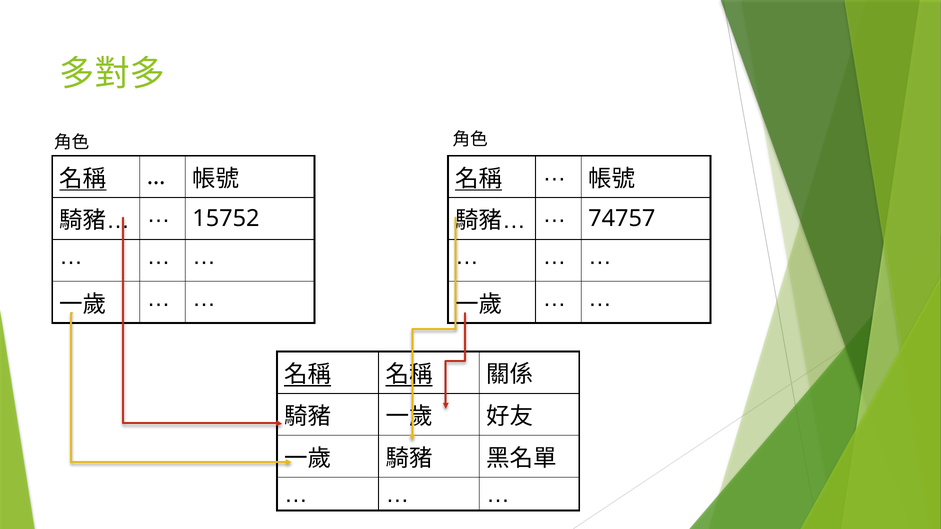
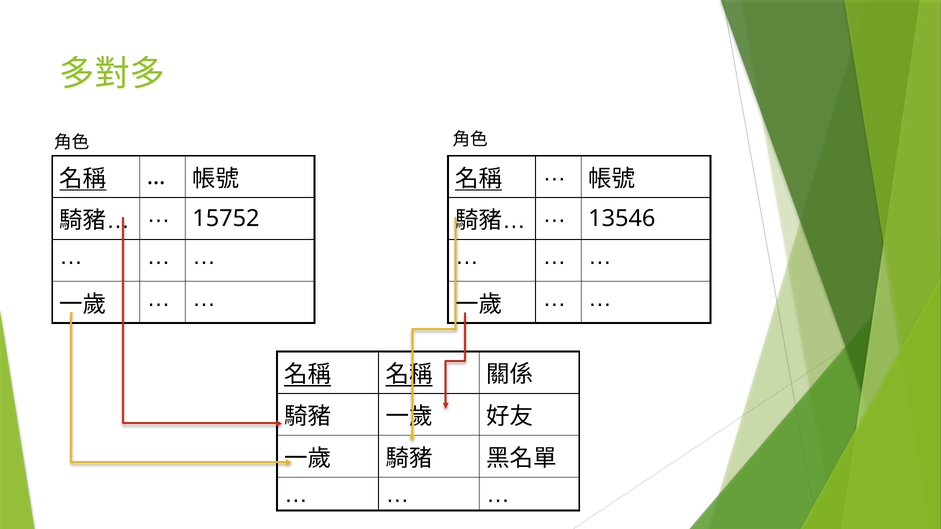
74757: 74757 -> 13546
